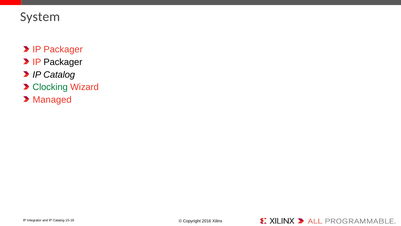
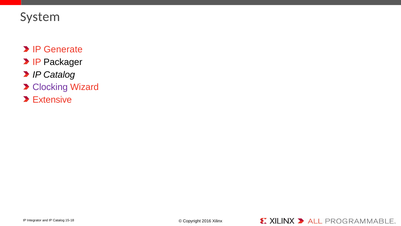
Packager at (63, 49): Packager -> Generate
Clocking colour: green -> purple
Managed: Managed -> Extensive
